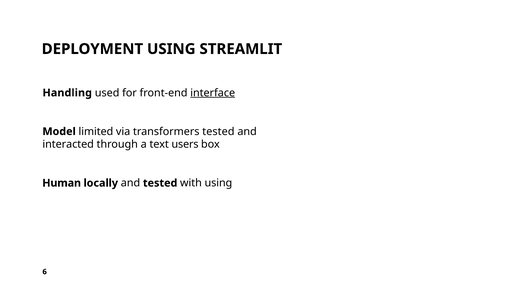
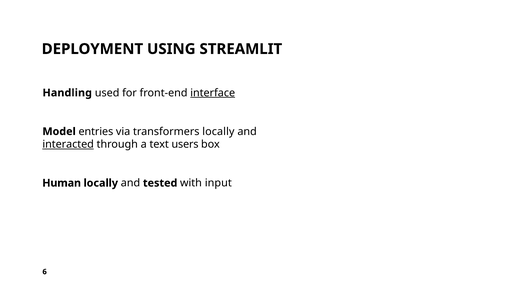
limited: limited -> entries
transformers tested: tested -> locally
interacted underline: none -> present
with using: using -> input
